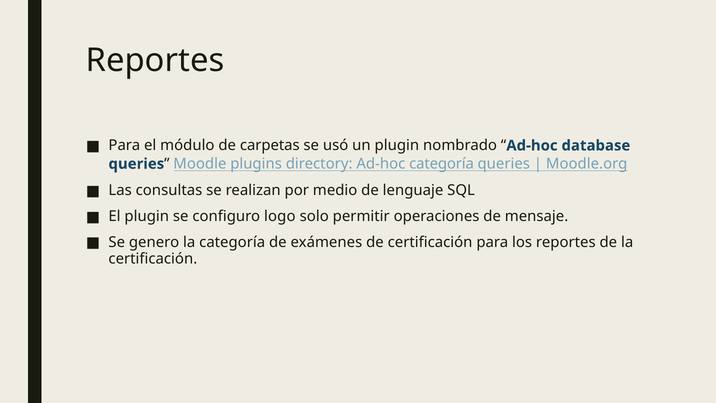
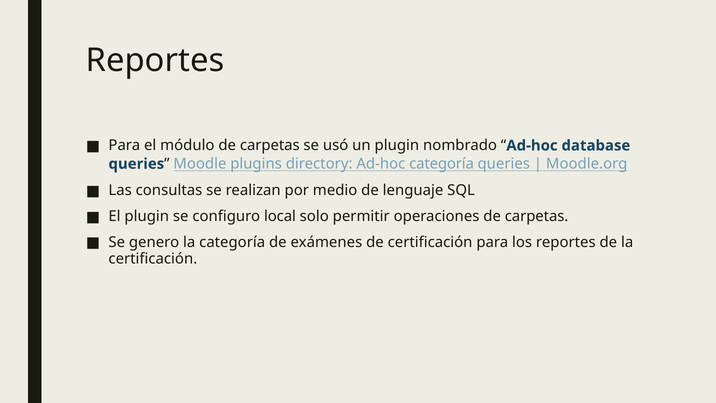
logo: logo -> local
operaciones de mensaje: mensaje -> carpetas
